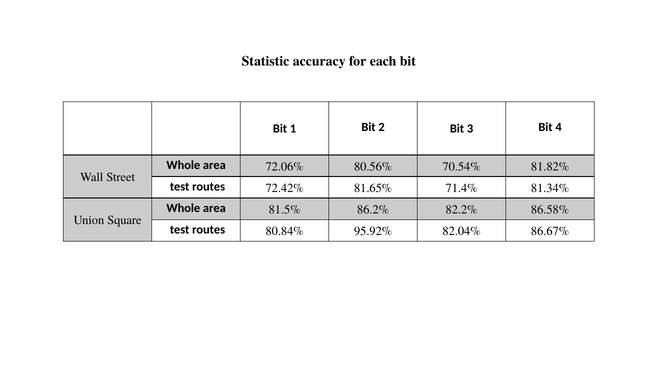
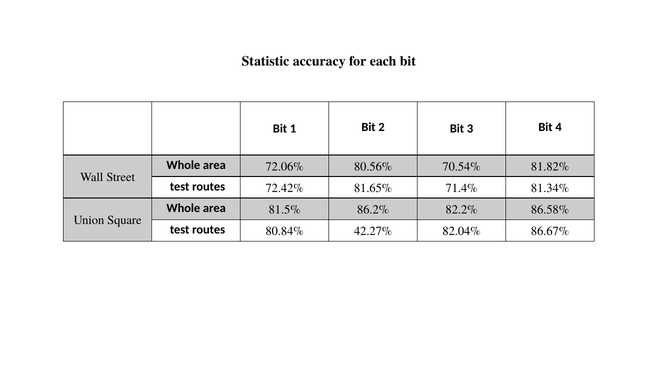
95.92%: 95.92% -> 42.27%
